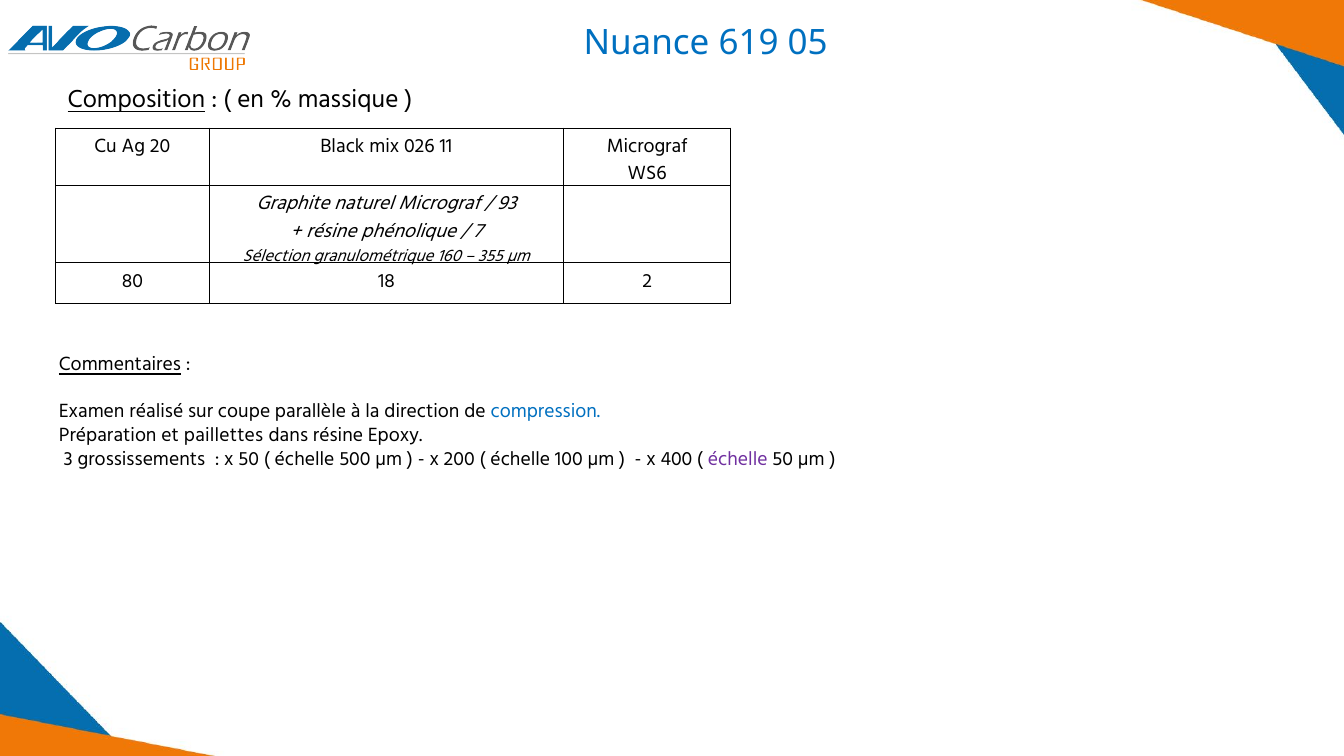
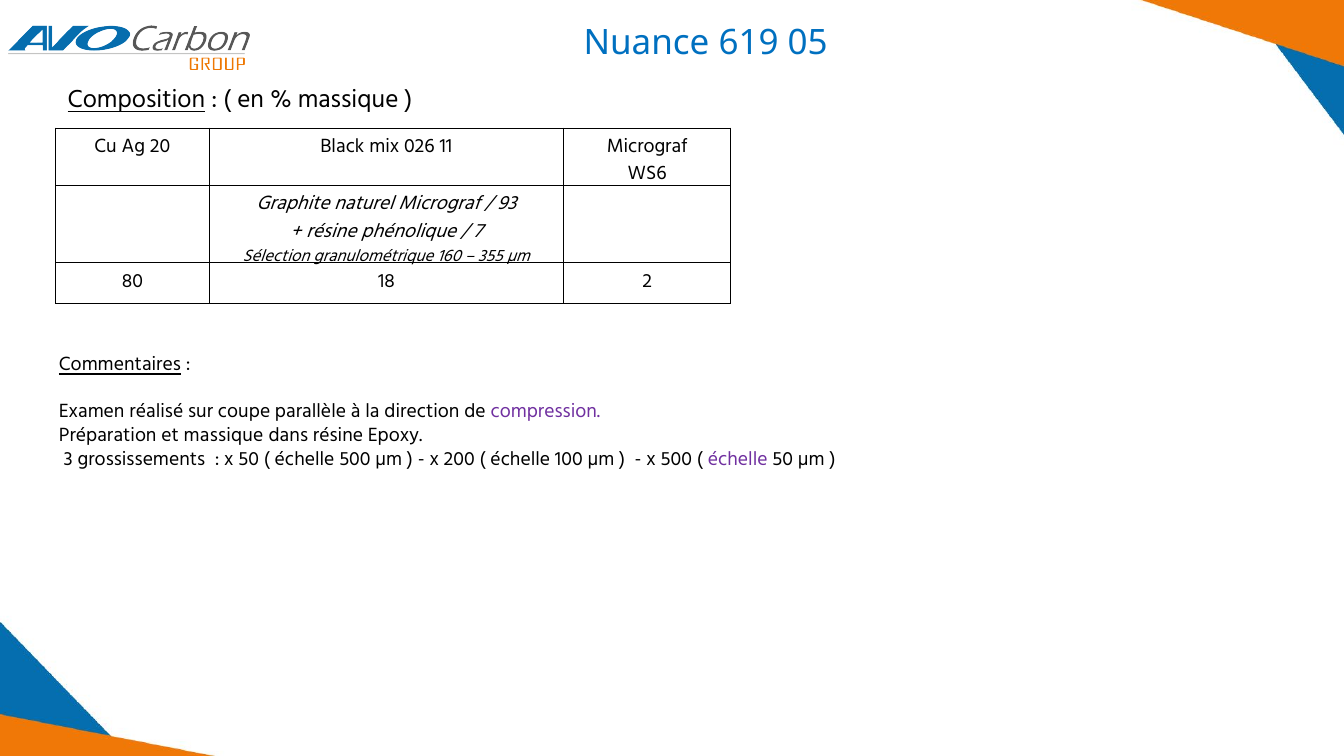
compression colour: blue -> purple
et paillettes: paillettes -> massique
x 400: 400 -> 500
